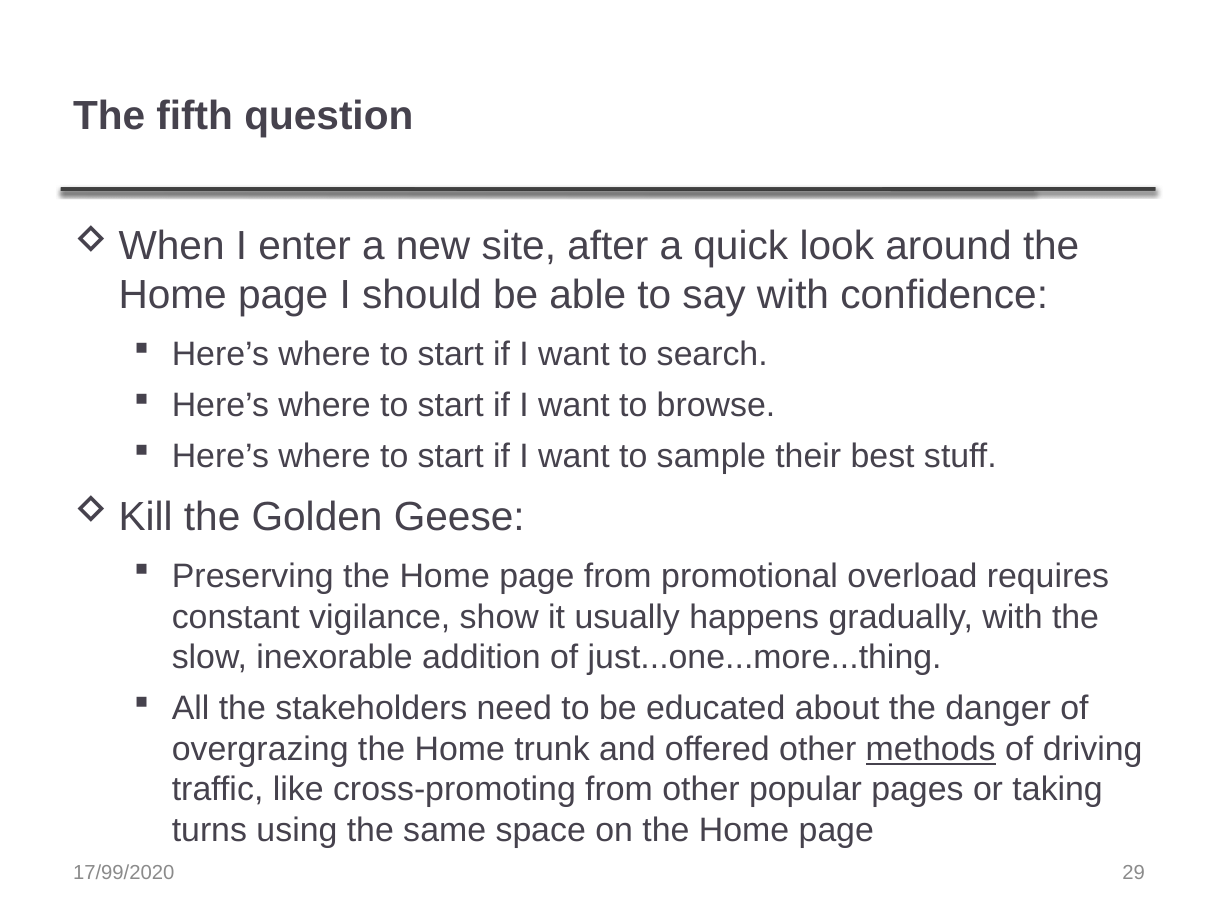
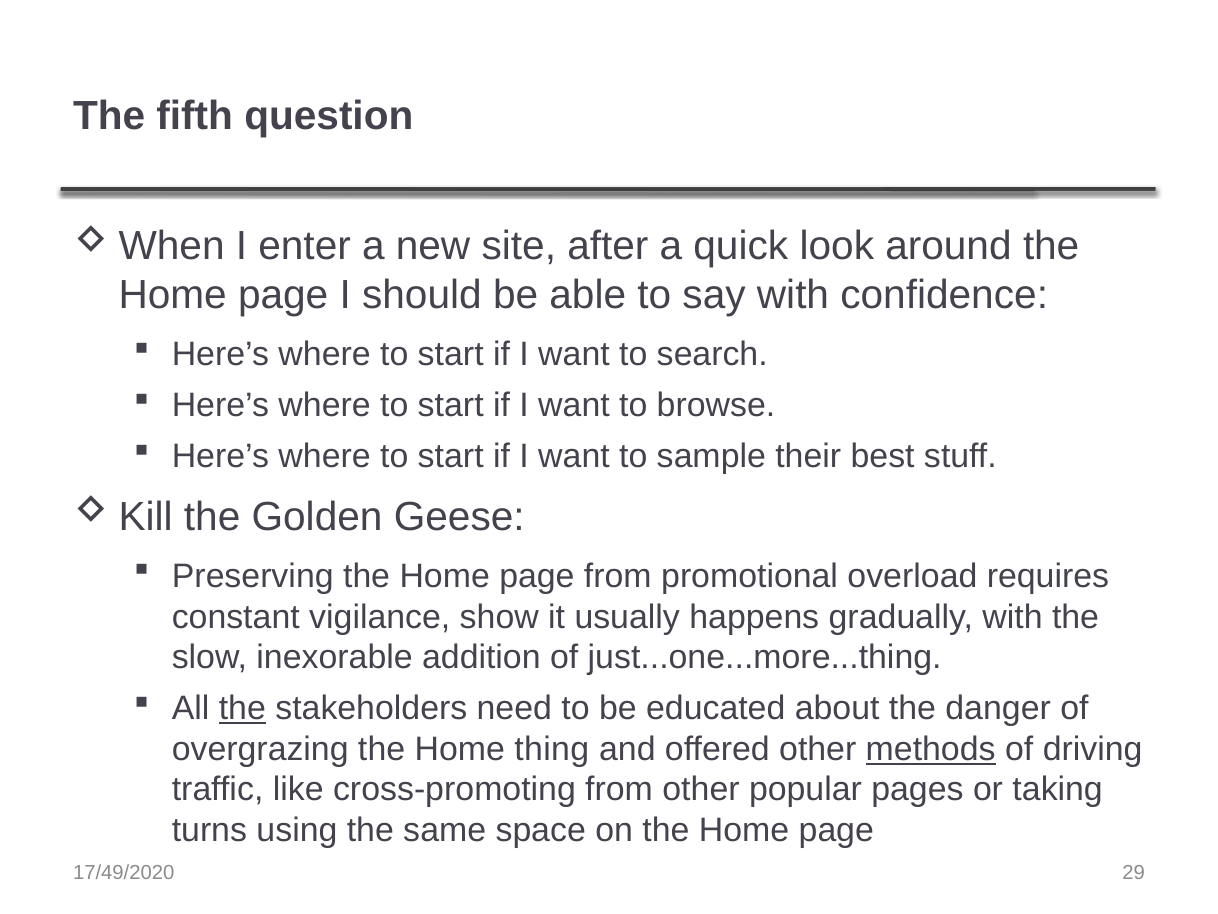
the at (242, 708) underline: none -> present
trunk: trunk -> thing
17/99/2020: 17/99/2020 -> 17/49/2020
